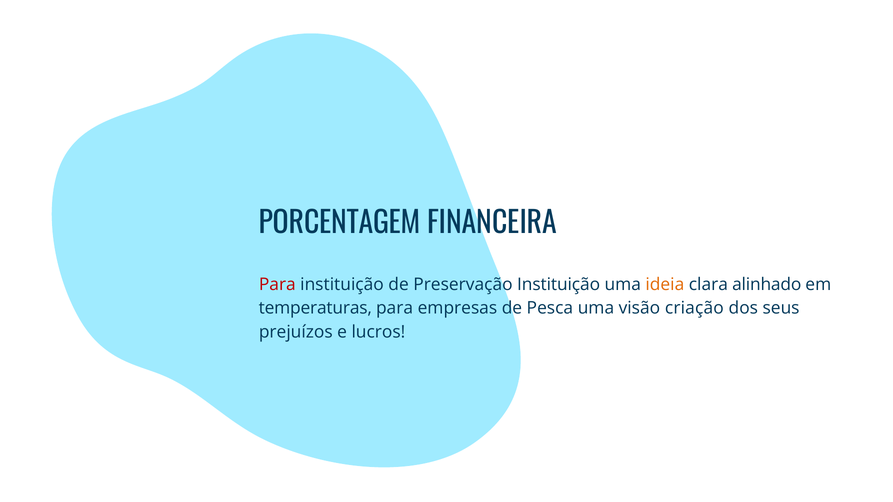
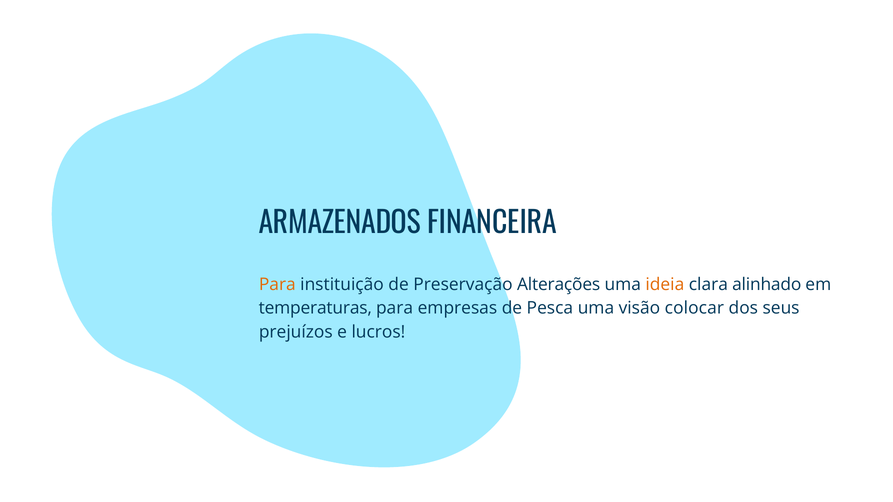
PORCENTAGEM: PORCENTAGEM -> ARMAZENADOS
Para at (277, 284) colour: red -> orange
Preservação Instituição: Instituição -> Alterações
criação: criação -> colocar
